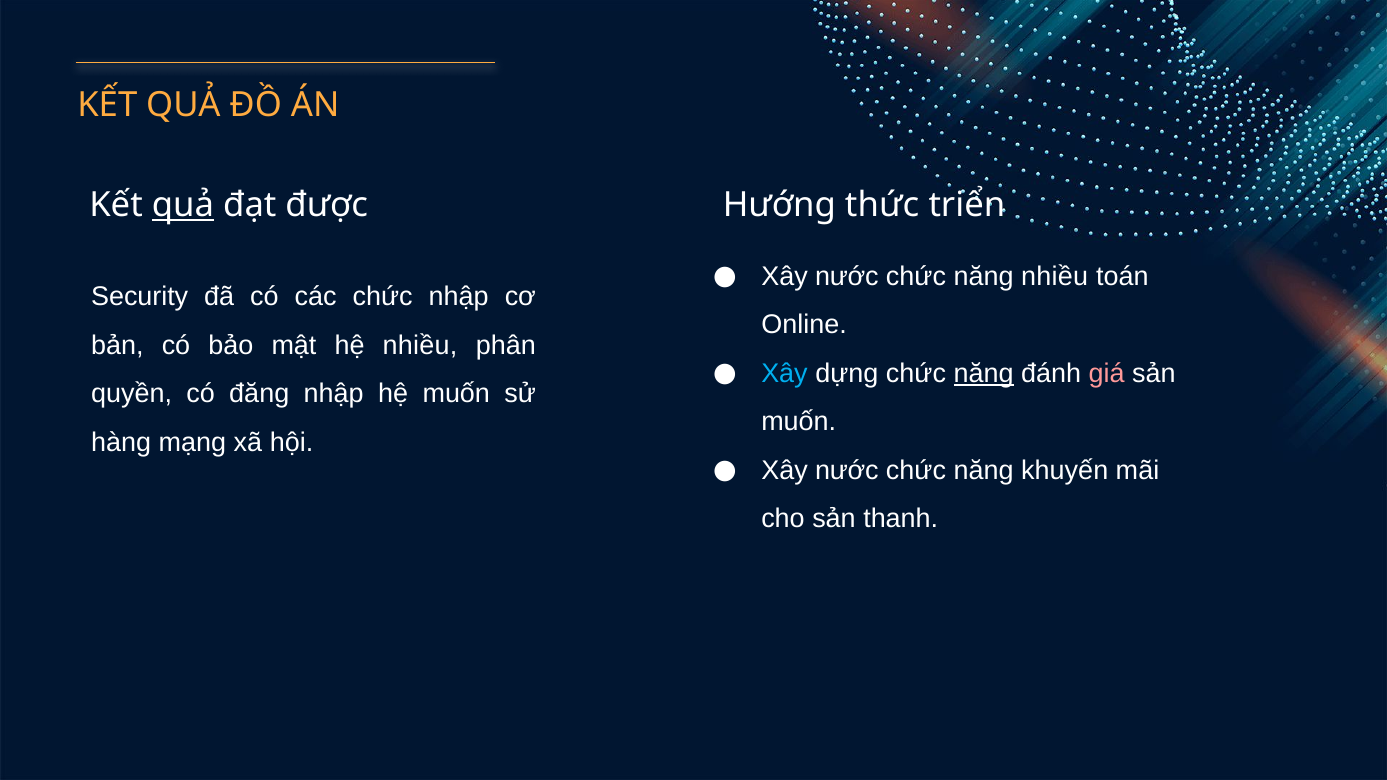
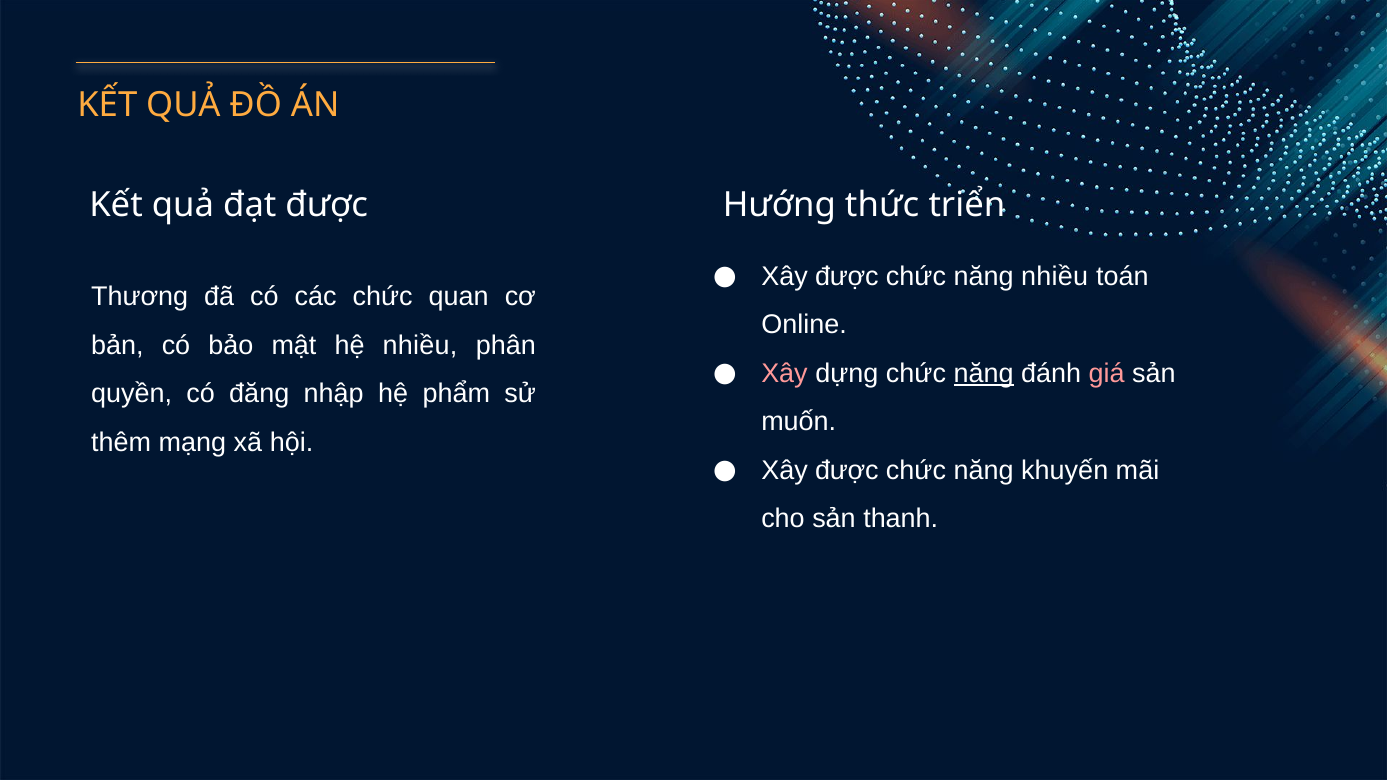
quả at (183, 205) underline: present -> none
nước at (847, 276): nước -> được
Security: Security -> Thương
chức nhập: nhập -> quan
Xây at (785, 374) colour: light blue -> pink
hệ muốn: muốn -> phẩm
hàng: hàng -> thêm
nước at (847, 471): nước -> được
